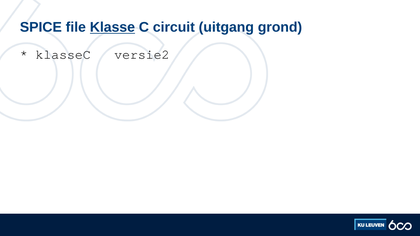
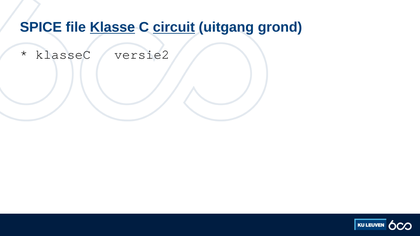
circuit underline: none -> present
